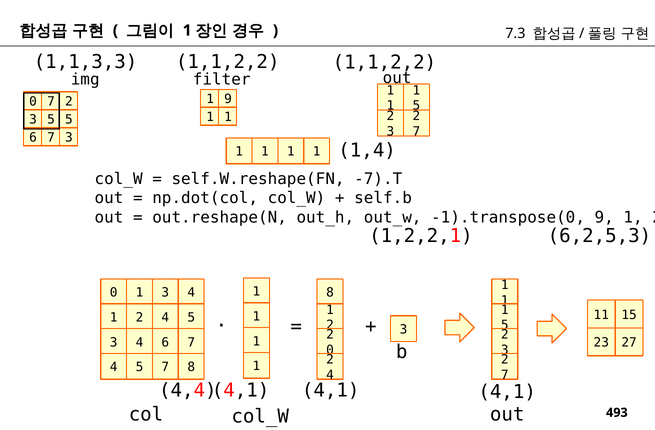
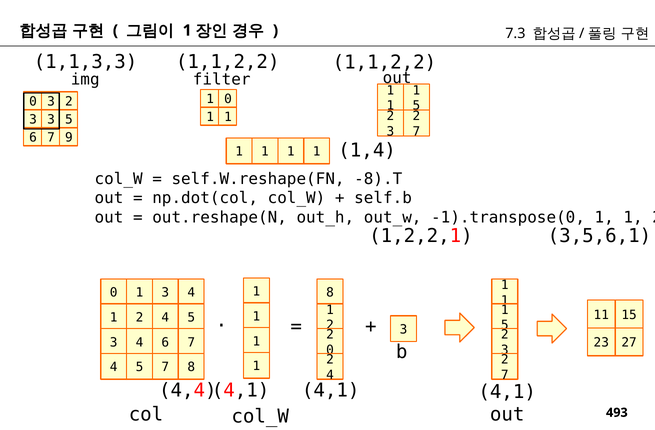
1 9: 9 -> 0
0 7: 7 -> 3
3 5: 5 -> 3
7 3: 3 -> 9
-7).T: -7).T -> -8).T
-1).transpose(0 9: 9 -> 1
6,2,5,3: 6,2,5,3 -> 3,5,6,1
